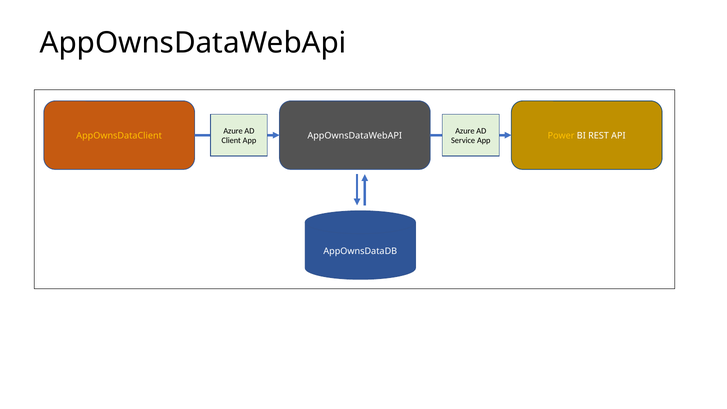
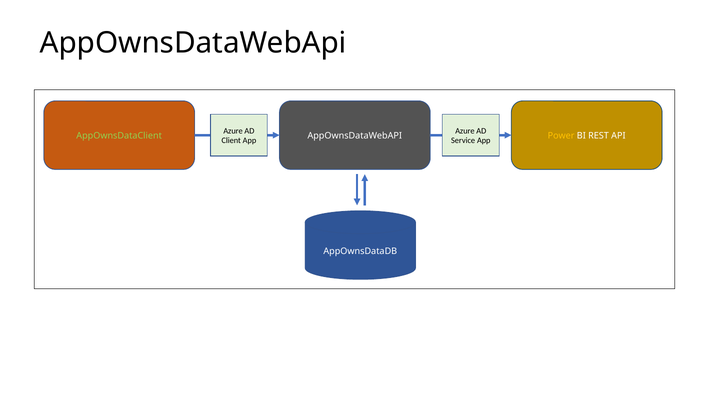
AppOwnsDataClient colour: yellow -> light green
